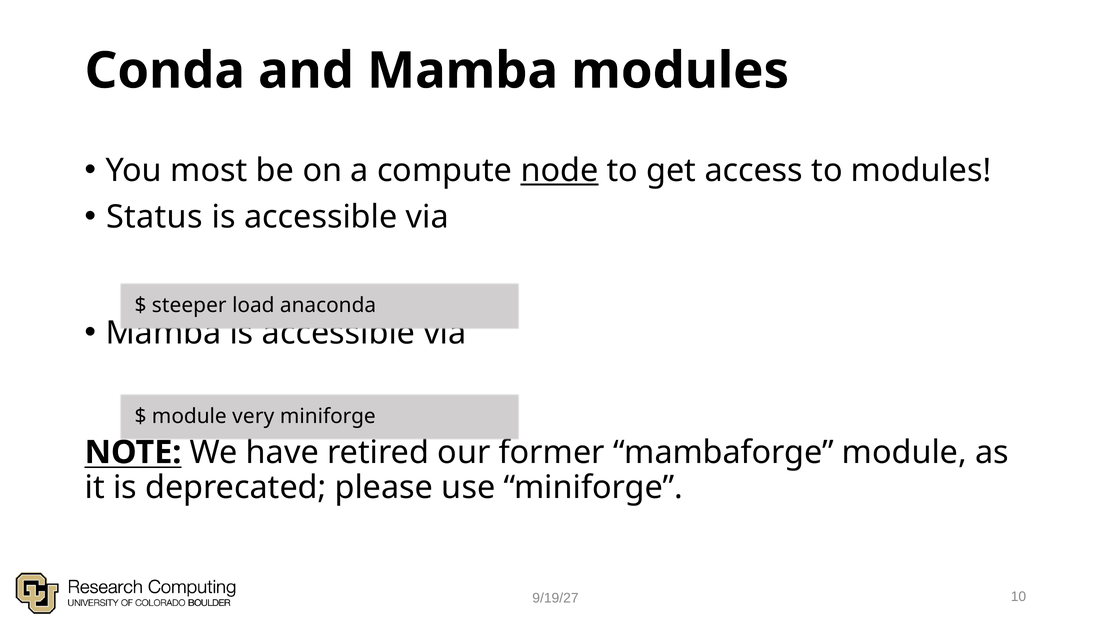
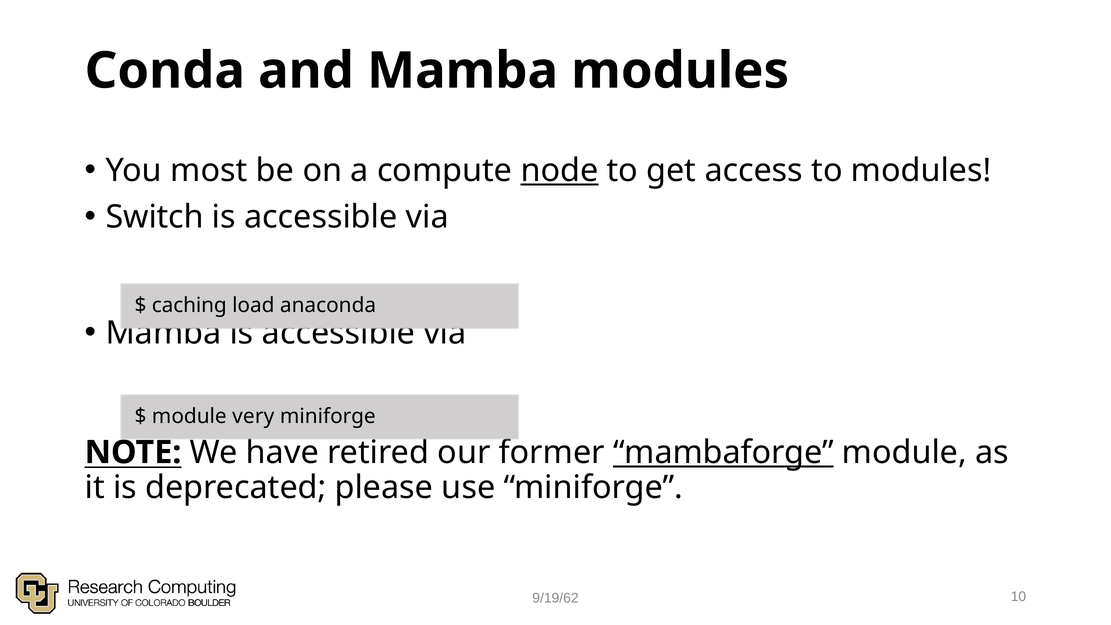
Status: Status -> Switch
steeper: steeper -> caching
mambaforge underline: none -> present
9/19/27: 9/19/27 -> 9/19/62
